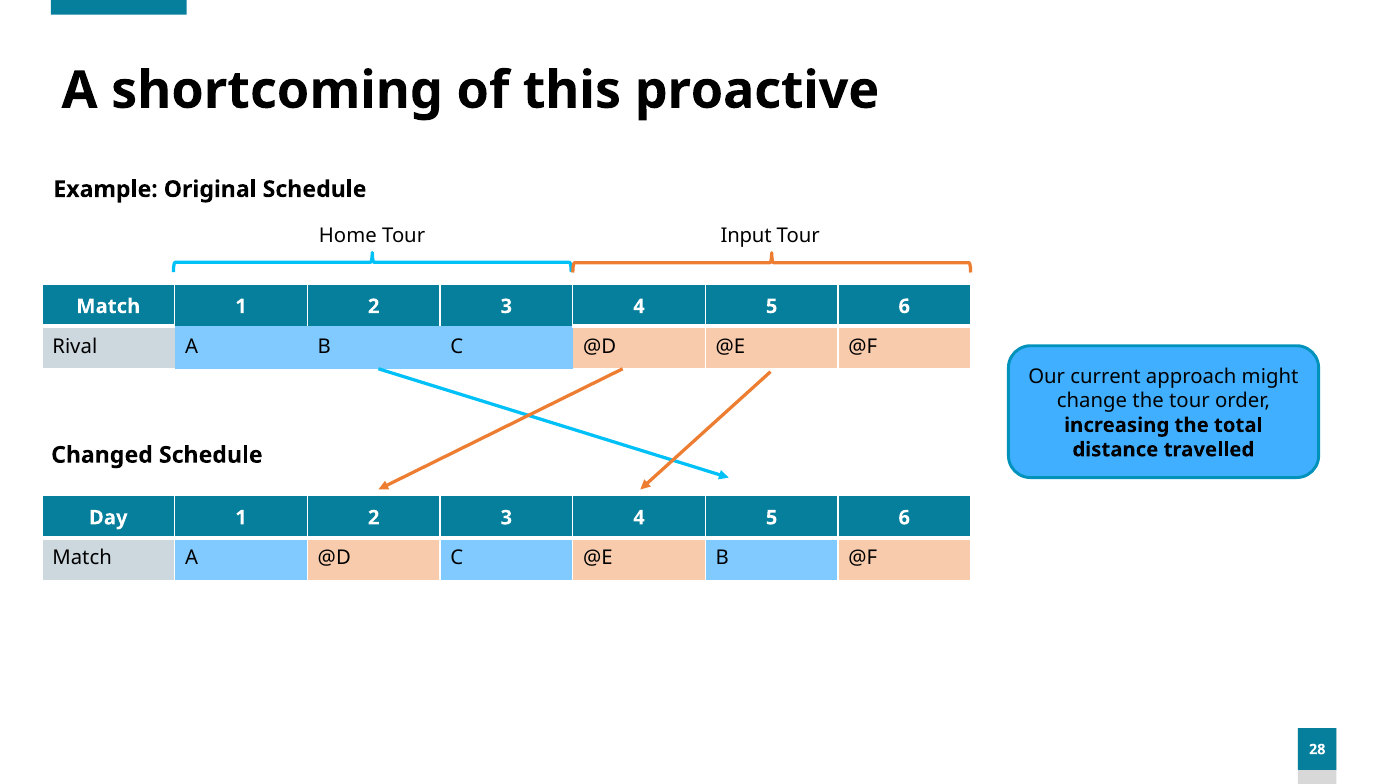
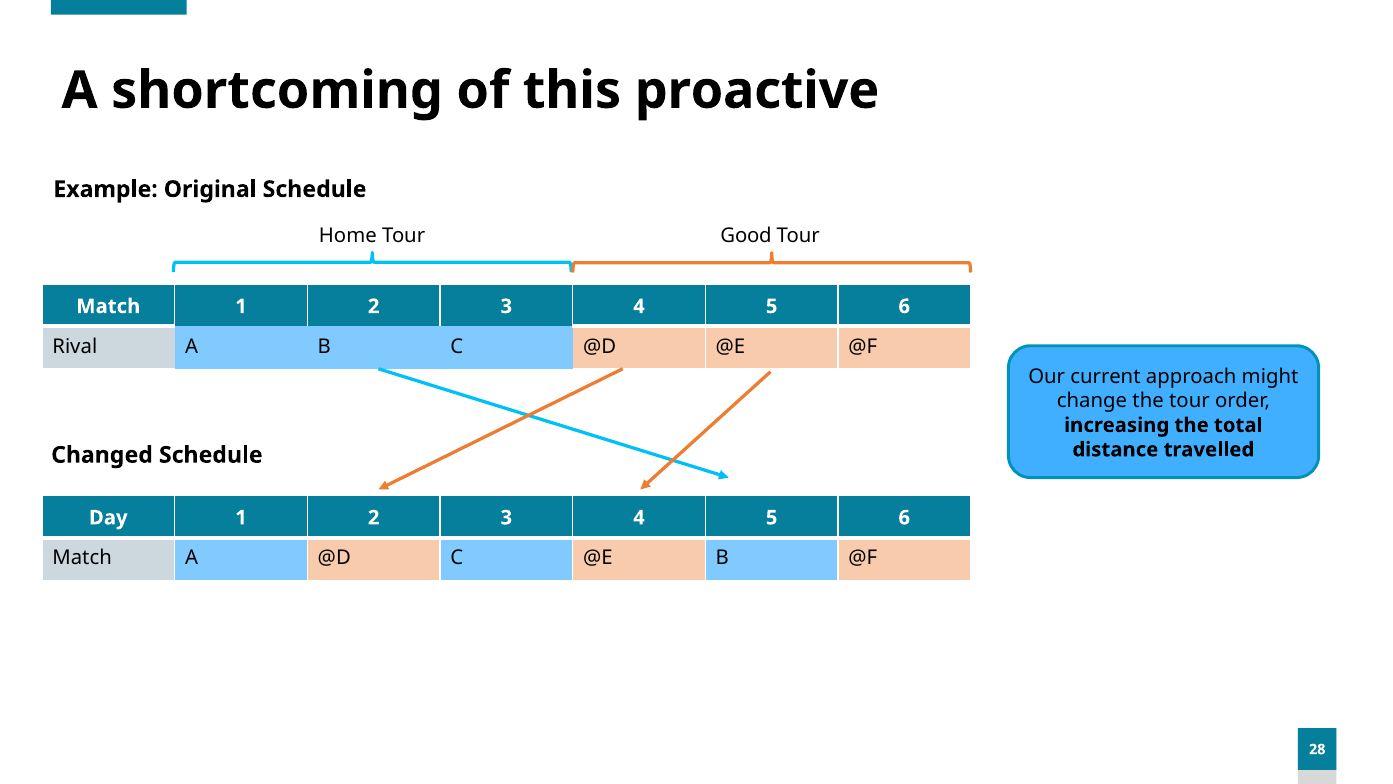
Input: Input -> Good
